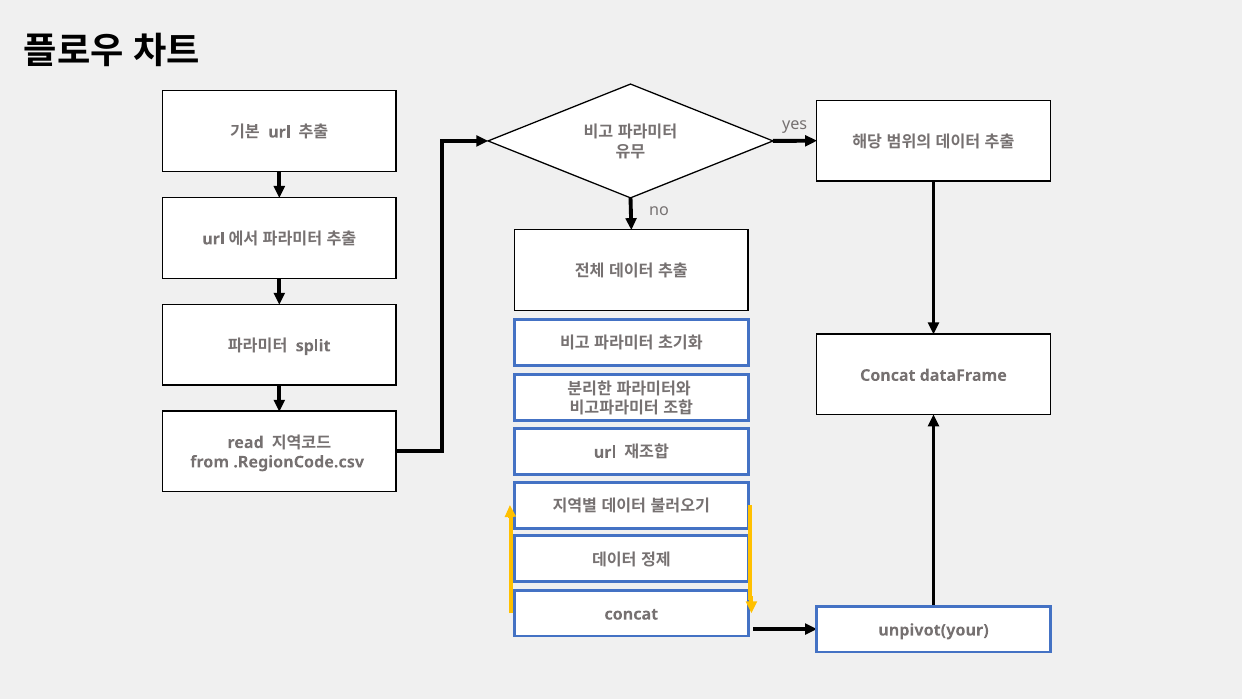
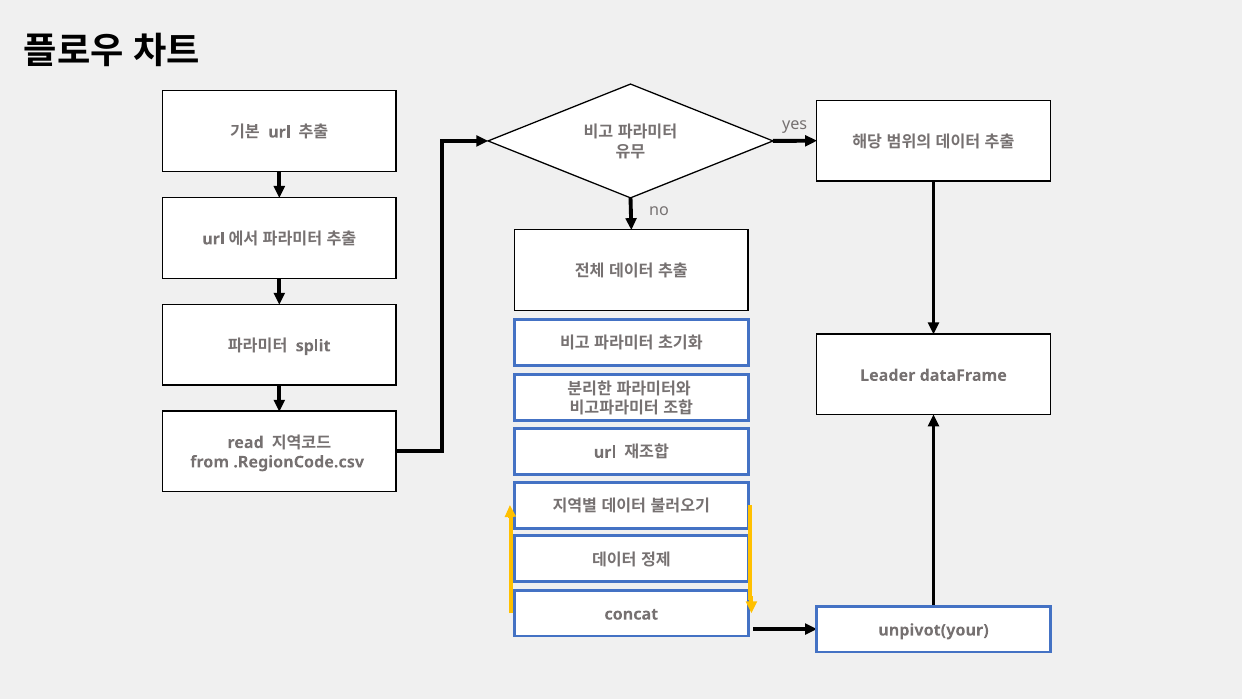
Concat at (888, 375): Concat -> Leader
